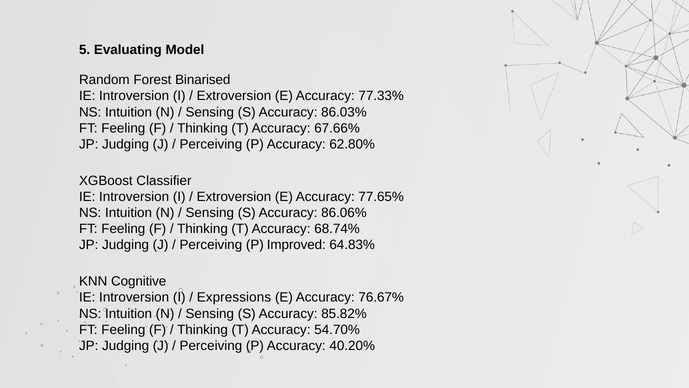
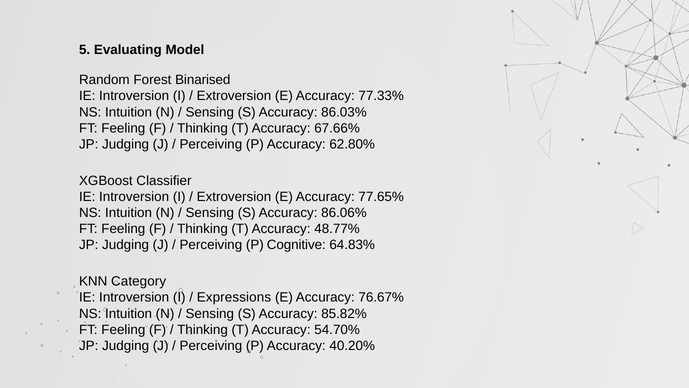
68.74%: 68.74% -> 48.77%
Improved: Improved -> Cognitive
Cognitive: Cognitive -> Category
